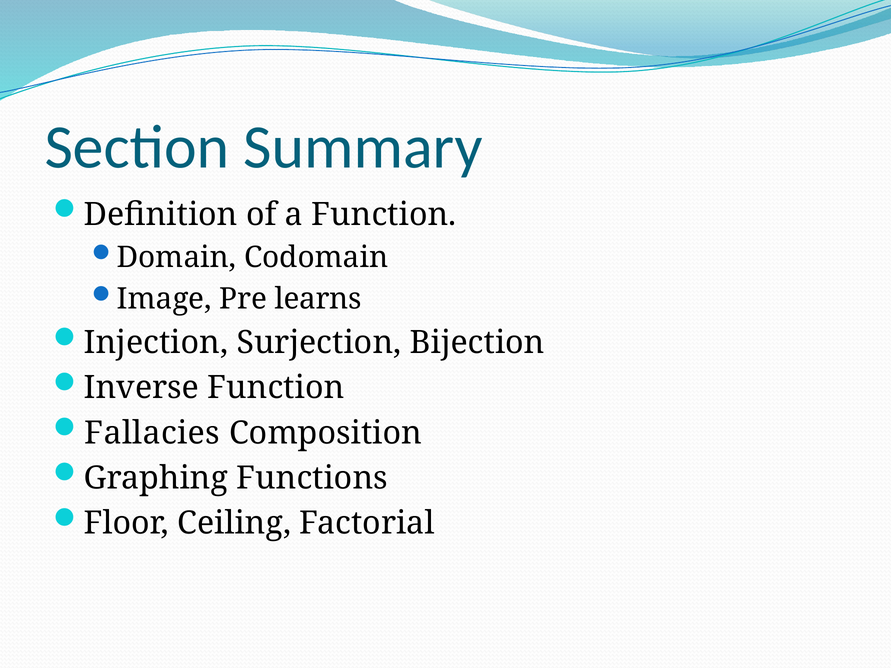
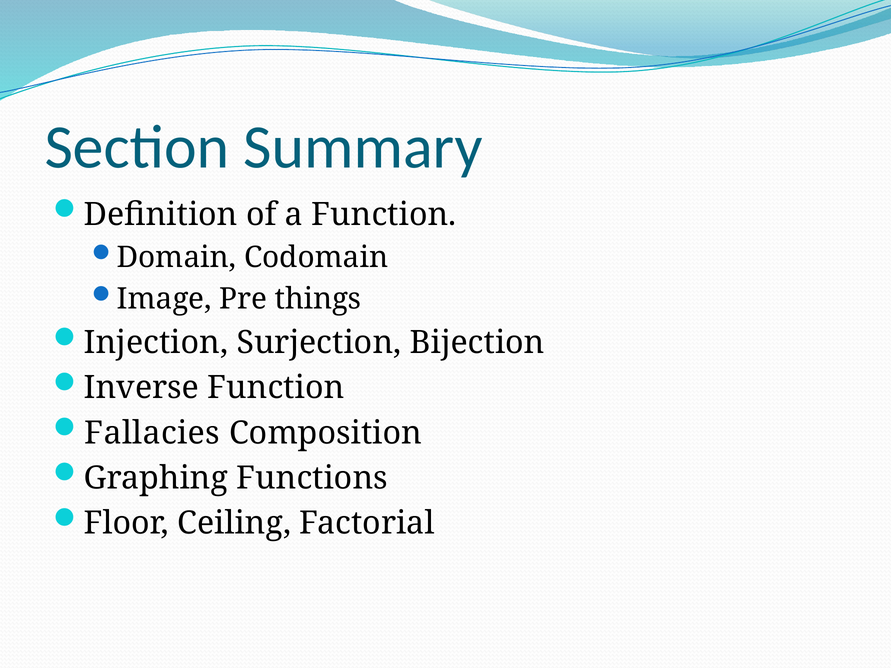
learns: learns -> things
